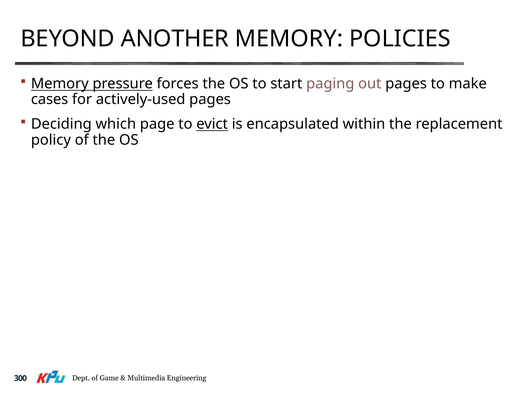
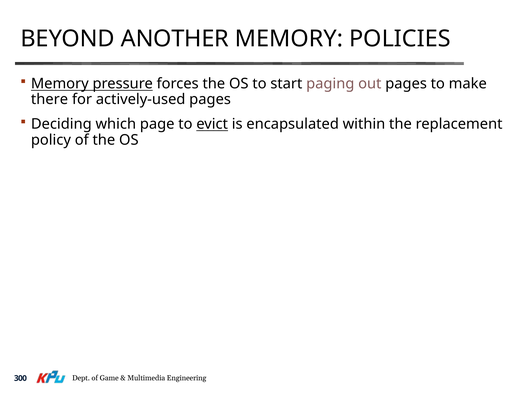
cases: cases -> there
